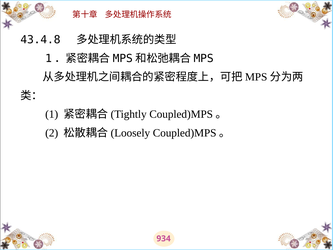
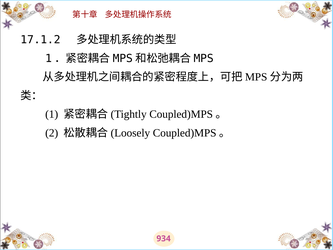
43.4.8: 43.4.8 -> 17.1.2
